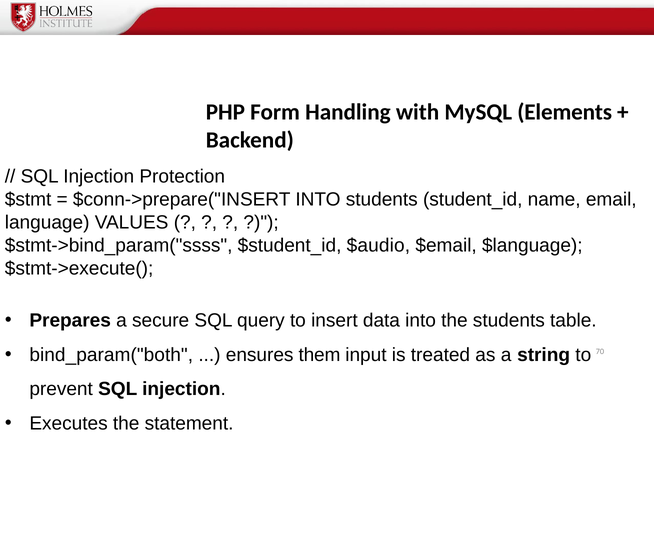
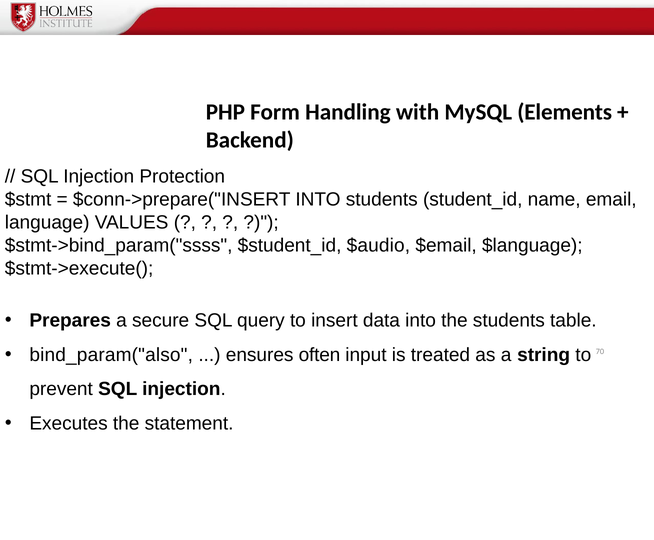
bind_param("both: bind_param("both -> bind_param("also
them: them -> often
